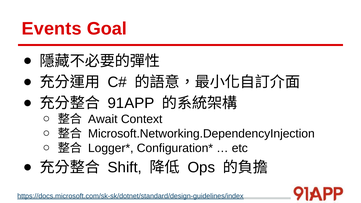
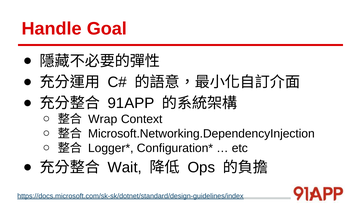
Events: Events -> Handle
Await: Await -> Wrap
Shift: Shift -> Wait
